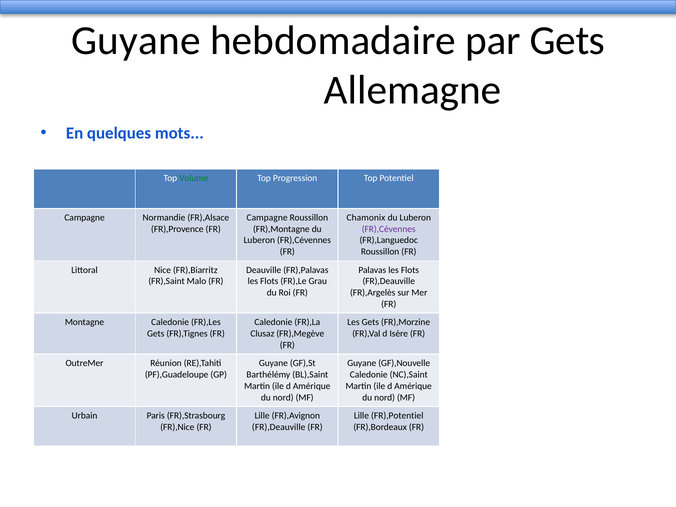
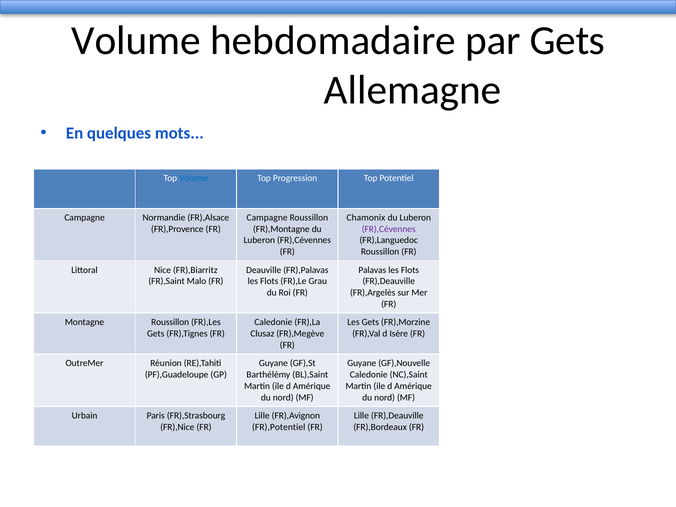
Guyane at (136, 41): Guyane -> Volume
Volume at (194, 178) colour: green -> blue
Montagne Caledonie: Caledonie -> Roussillon
Lille FR),Potentiel: FR),Potentiel -> FR),Deauville
FR),Deauville at (279, 427): FR),Deauville -> FR),Potentiel
